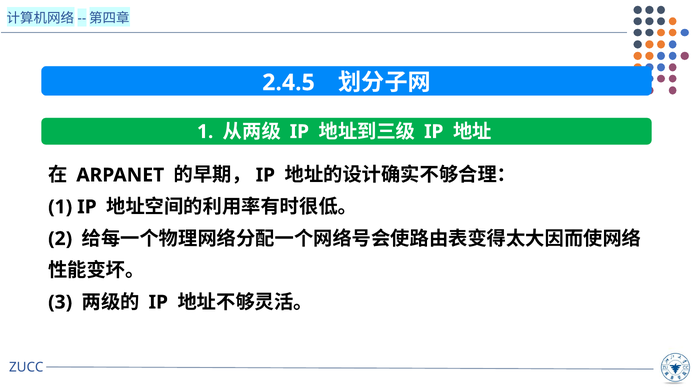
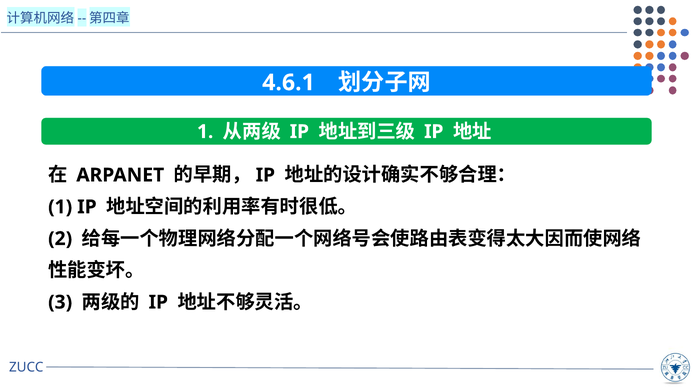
2.4.5: 2.4.5 -> 4.6.1
